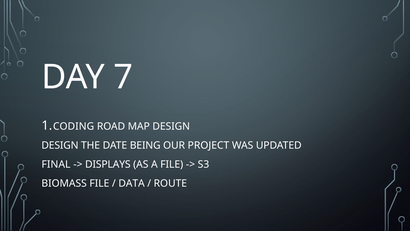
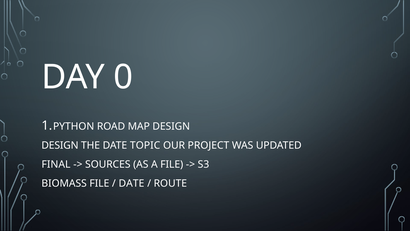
7: 7 -> 0
CODING: CODING -> PYTHON
BEING: BEING -> TOPIC
DISPLAYS: DISPLAYS -> SOURCES
DATA at (132, 183): DATA -> DATE
